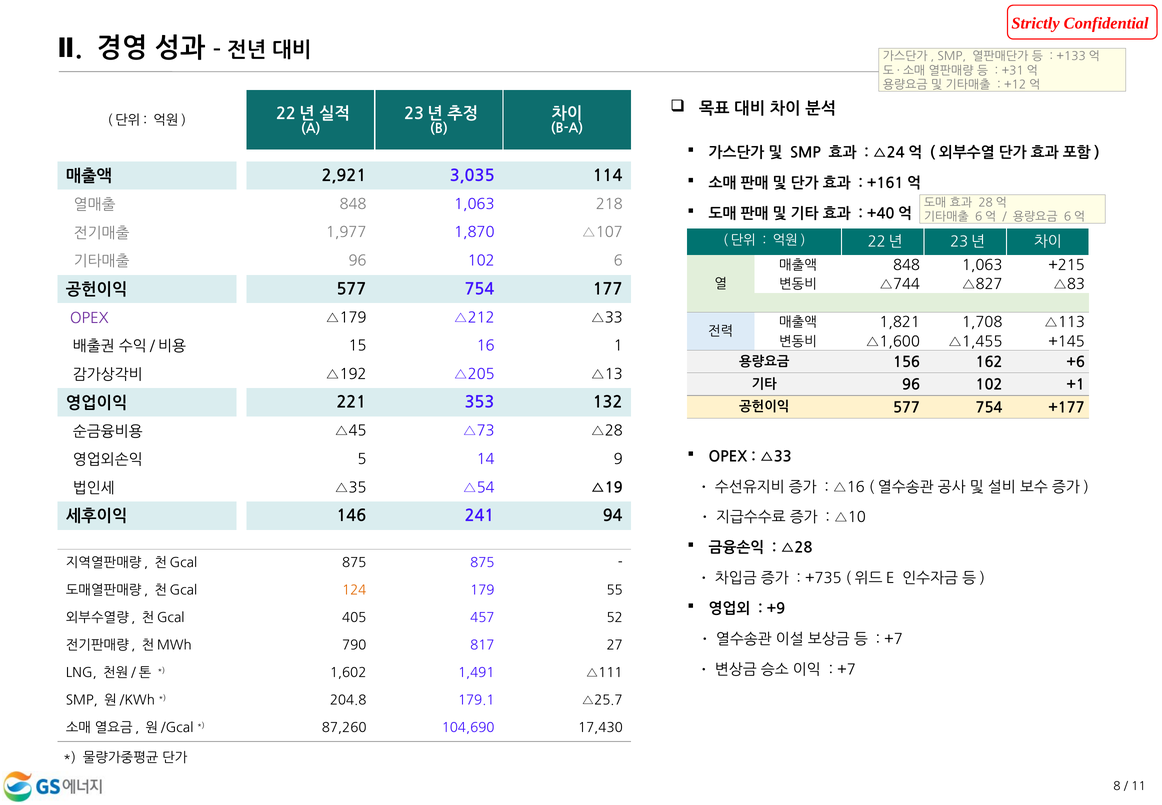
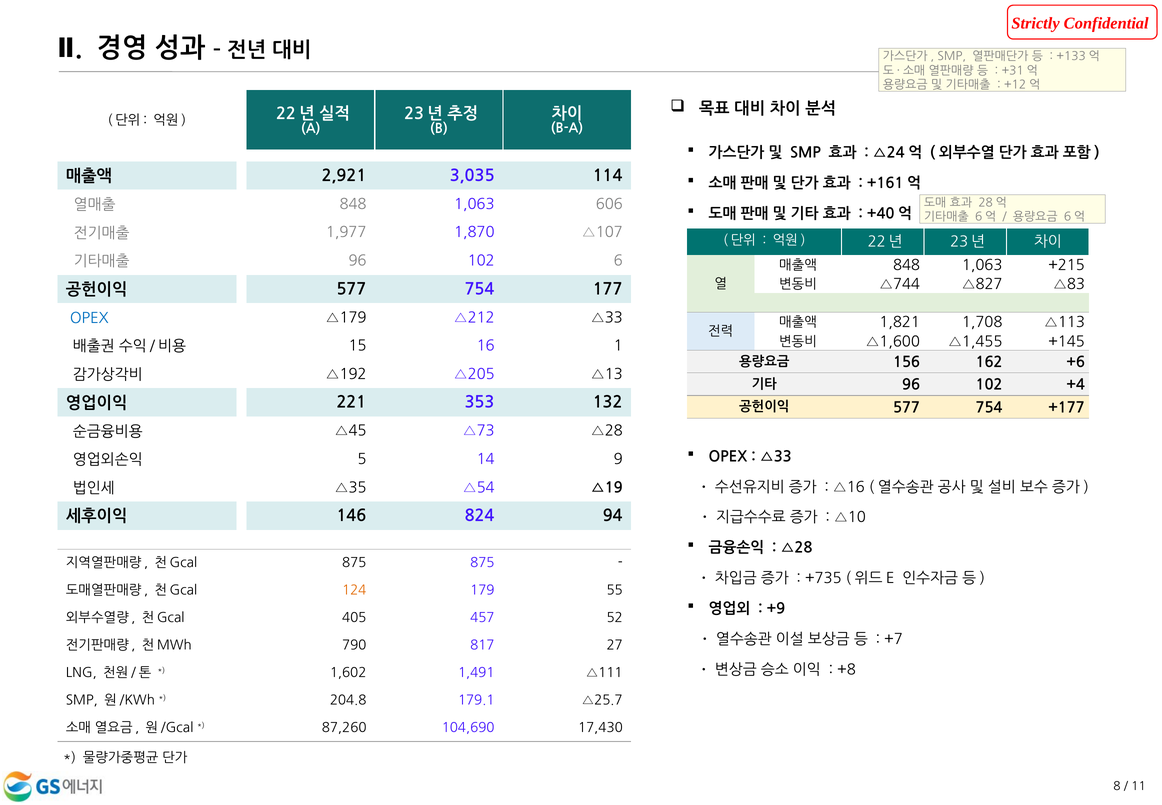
218: 218 -> 606
OPEX at (89, 318) colour: purple -> blue
+1: +1 -> +4
241: 241 -> 824
+7 at (846, 669): +7 -> +8
